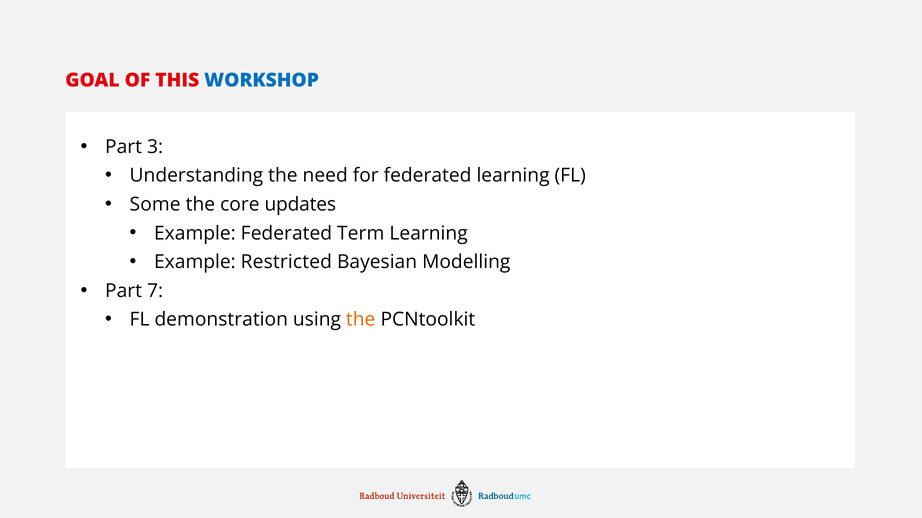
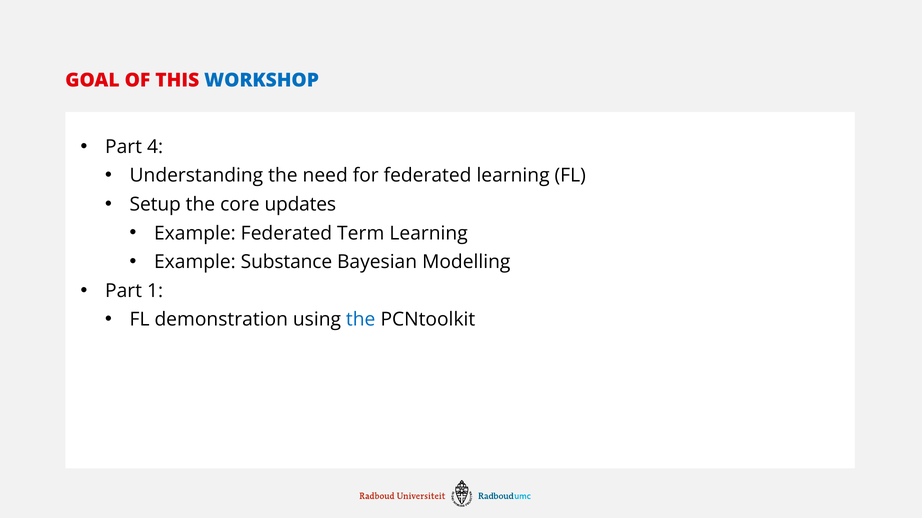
3: 3 -> 4
Some: Some -> Setup
Restricted: Restricted -> Substance
7: 7 -> 1
the at (361, 320) colour: orange -> blue
